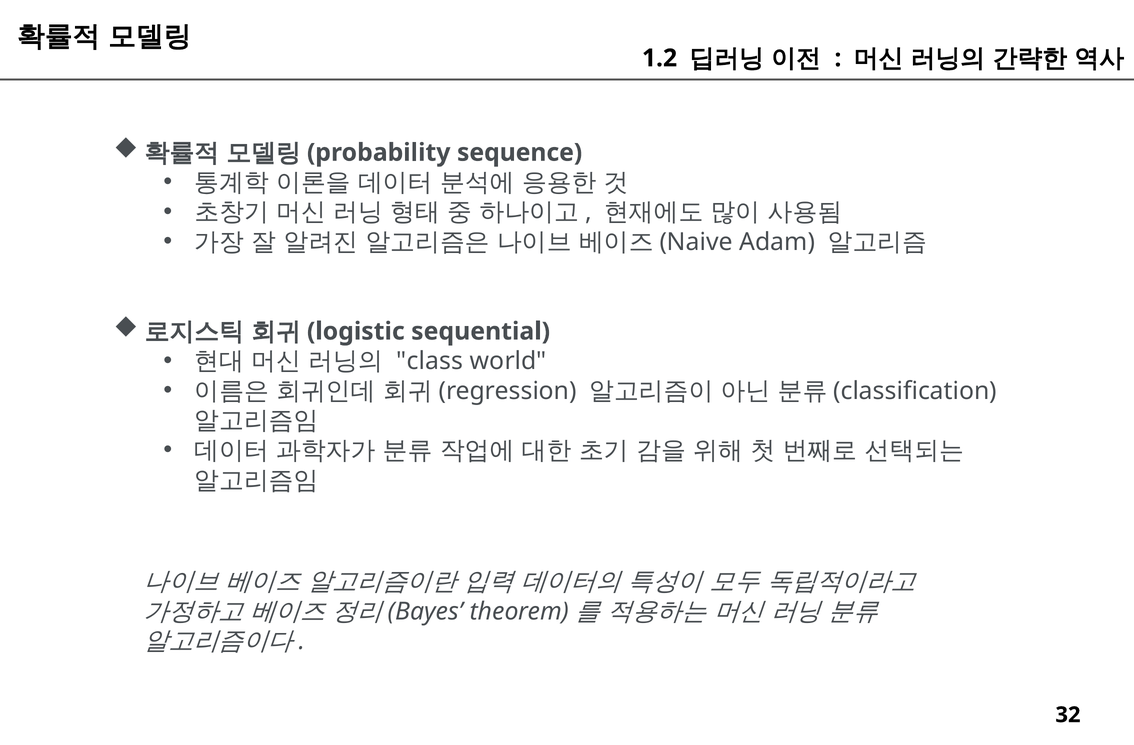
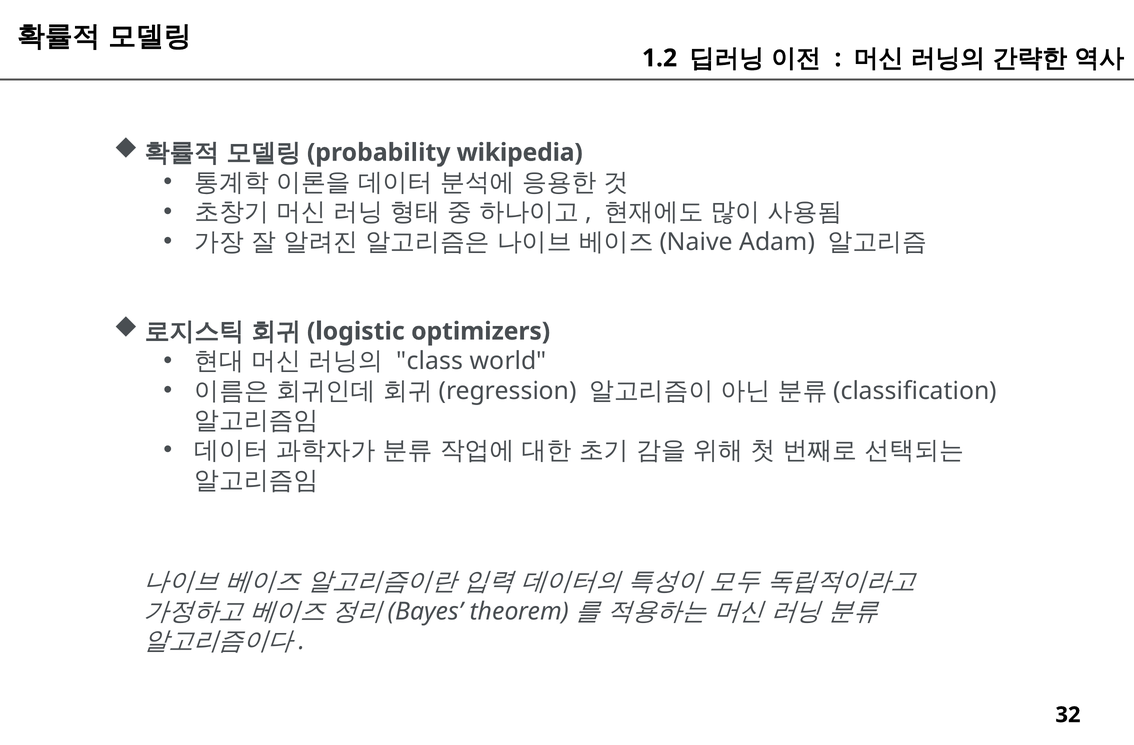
sequence: sequence -> wikipedia
sequential: sequential -> optimizers
